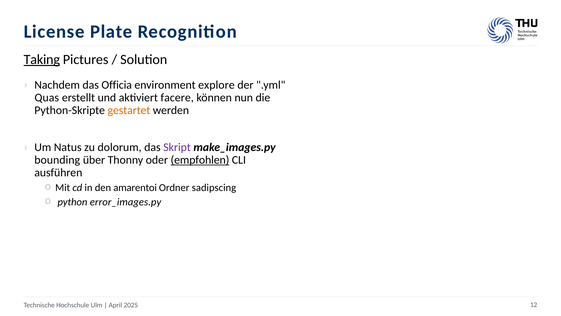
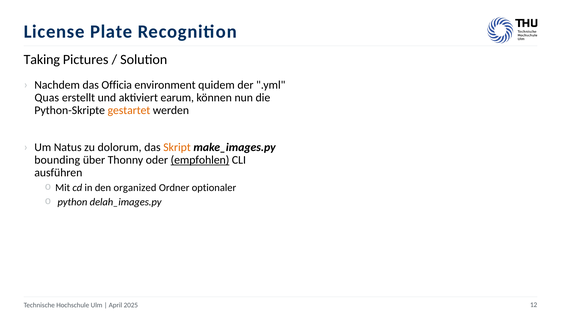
Taking underline: present -> none
explore: explore -> quidem
facere: facere -> earum
Skript colour: purple -> orange
amarentoi: amarentoi -> organized
sadipscing: sadipscing -> optionaler
error_images.py: error_images.py -> delah_images.py
